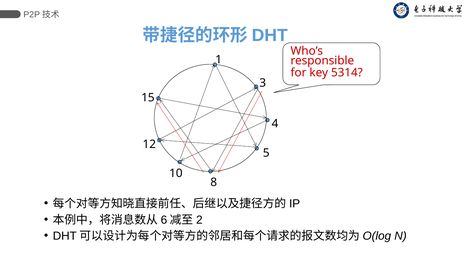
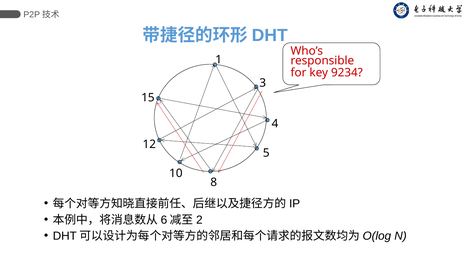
5314: 5314 -> 9234
